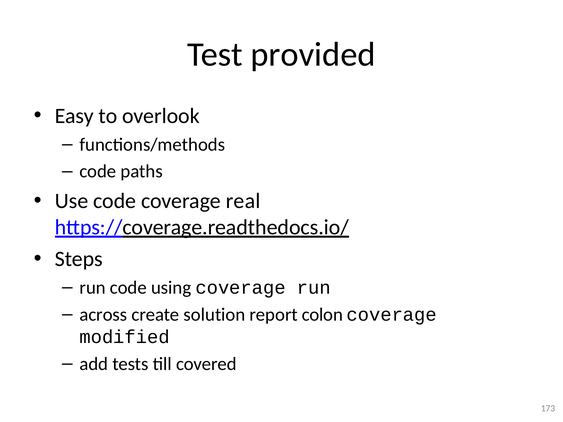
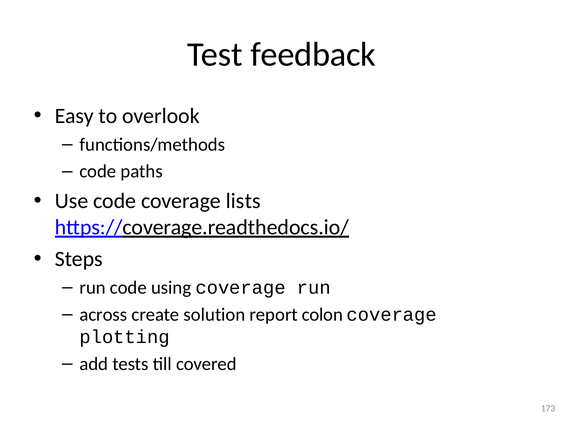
provided: provided -> feedback
real: real -> lists
modified: modified -> plotting
